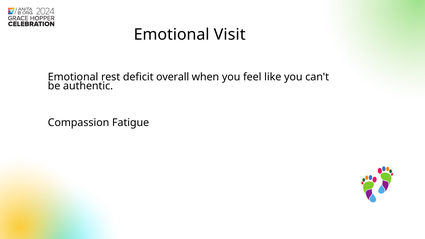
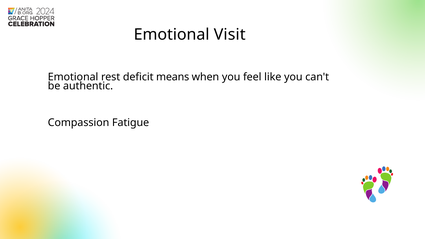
overall: overall -> means
